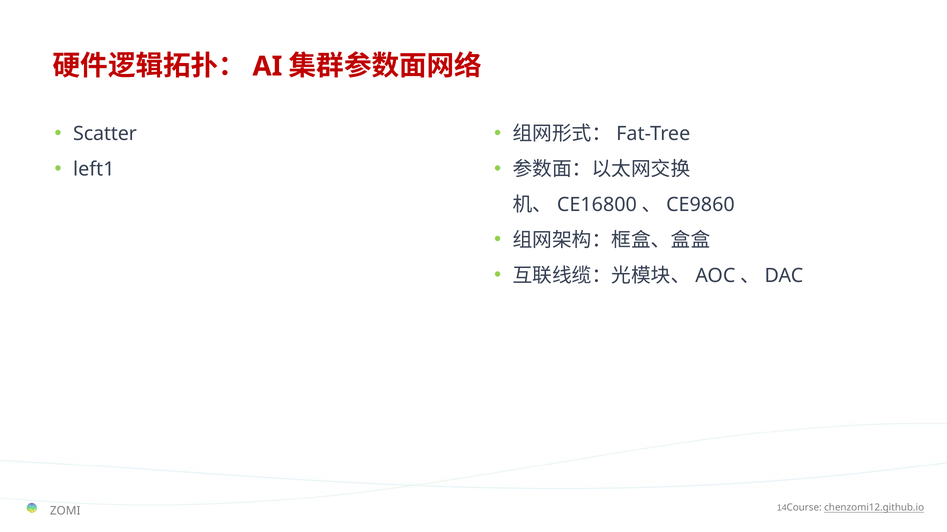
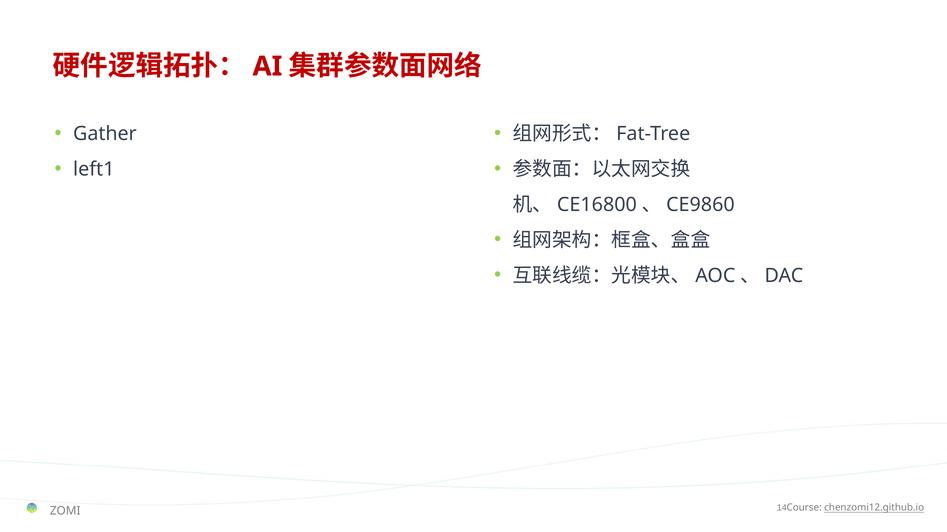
Scatter: Scatter -> Gather
